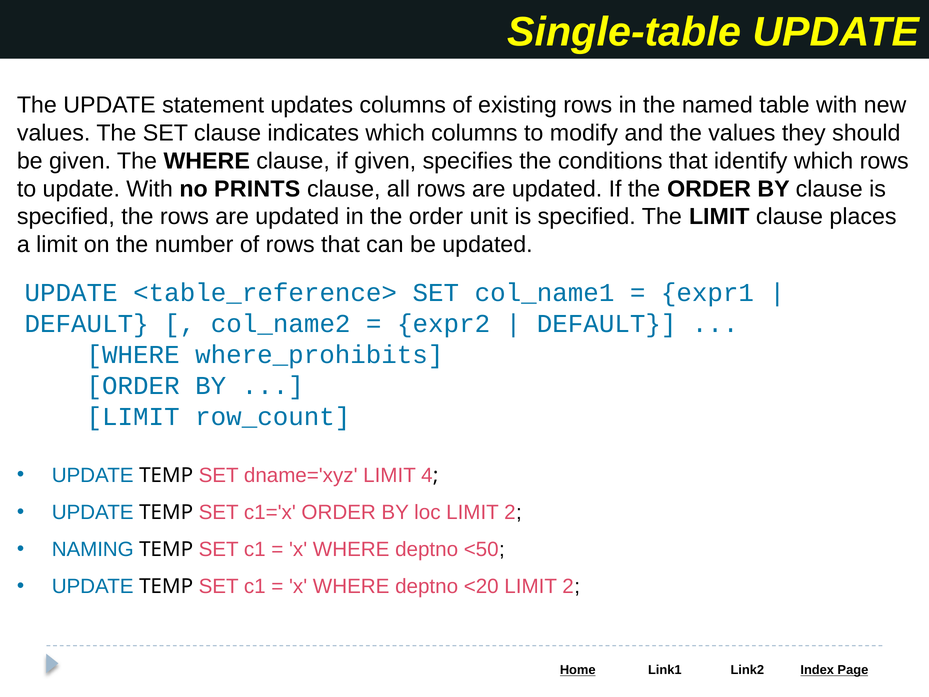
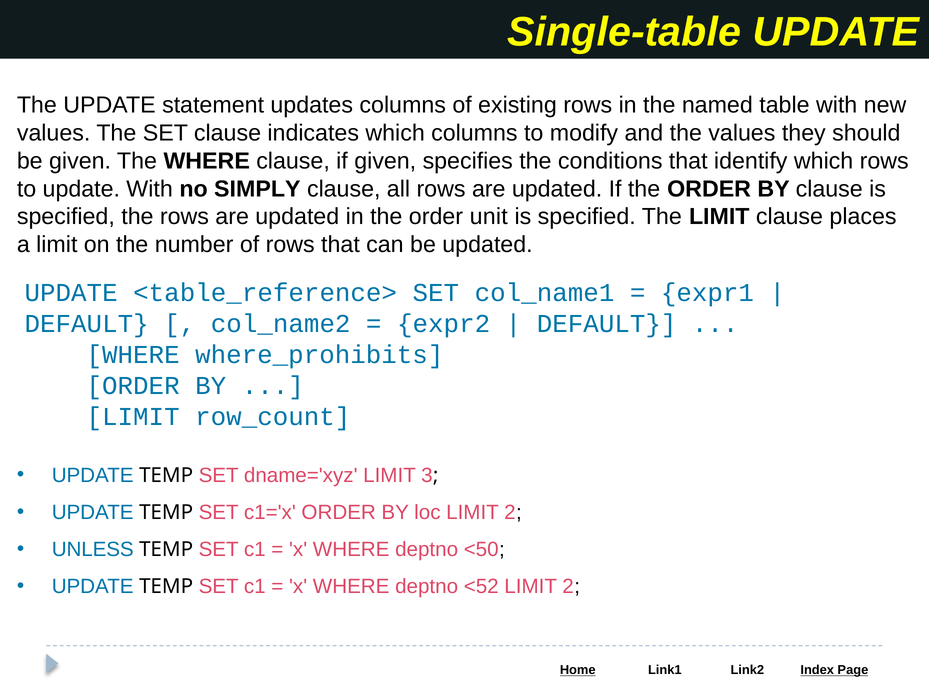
PRINTS: PRINTS -> SIMPLY
4: 4 -> 3
NAMING: NAMING -> UNLESS
<20: <20 -> <52
